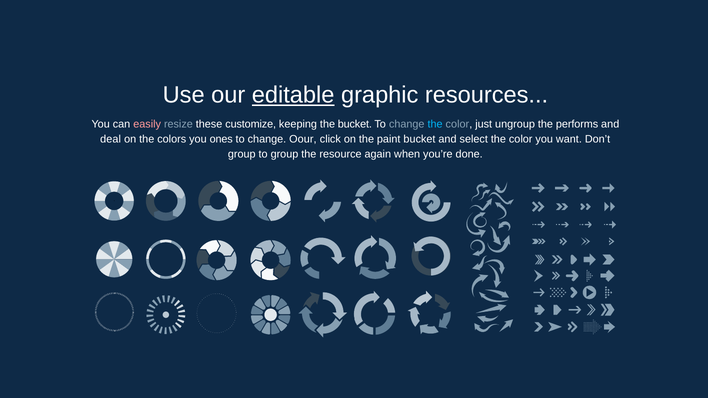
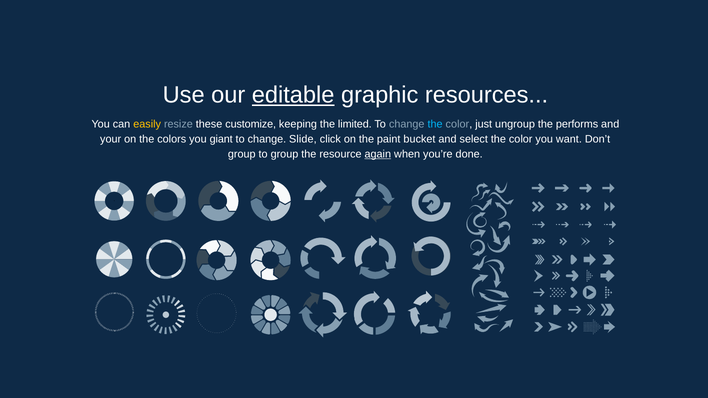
easily colour: pink -> yellow
the bucket: bucket -> limited
deal: deal -> your
ones: ones -> giant
Oour: Oour -> Slide
again underline: none -> present
